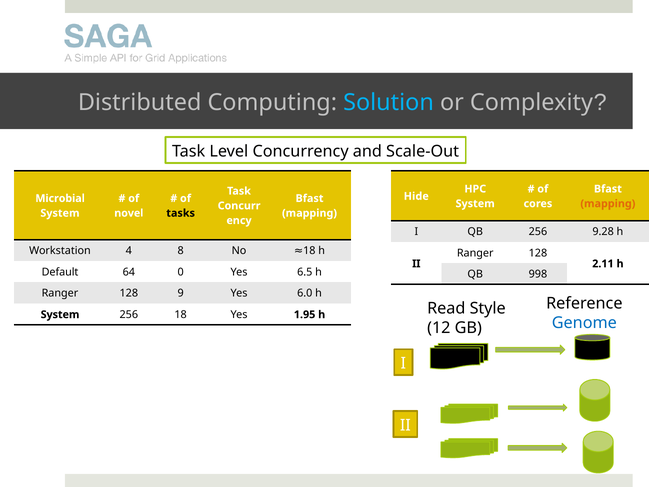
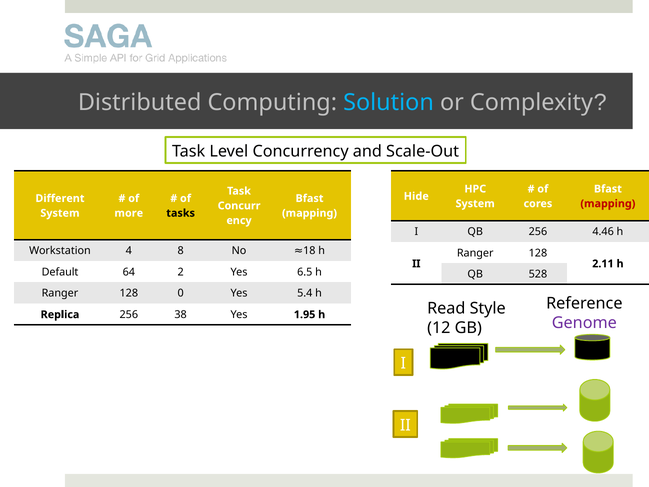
Microbial: Microbial -> Different
mapping at (608, 204) colour: orange -> red
novel: novel -> more
9.28: 9.28 -> 4.46
0: 0 -> 2
998: 998 -> 528
9: 9 -> 0
6.0: 6.0 -> 5.4
System at (60, 314): System -> Replica
18: 18 -> 38
Genome colour: blue -> purple
